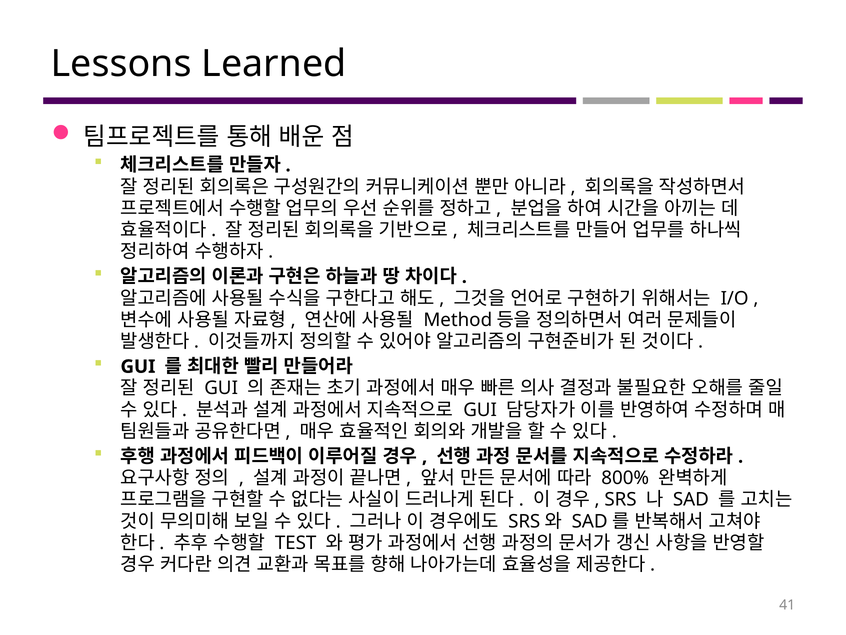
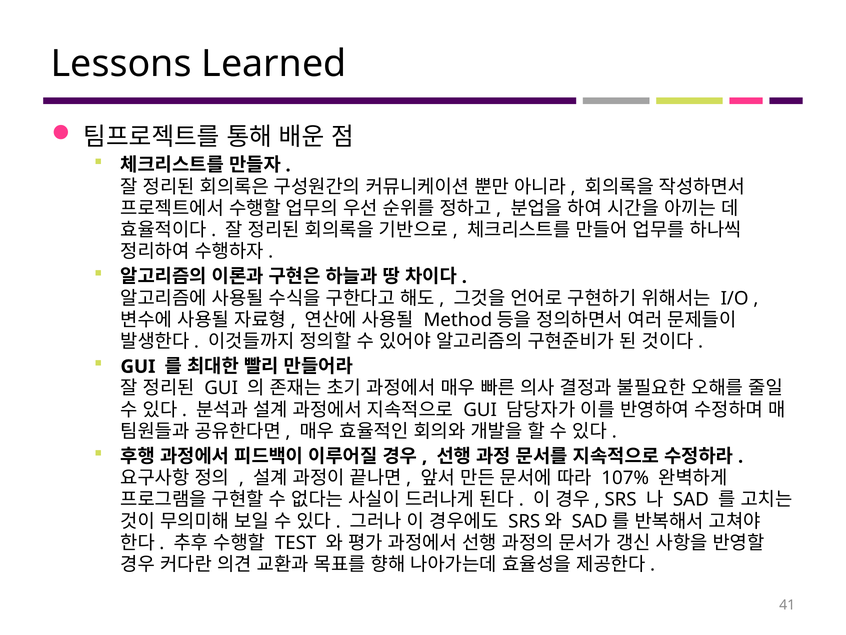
800%: 800% -> 107%
